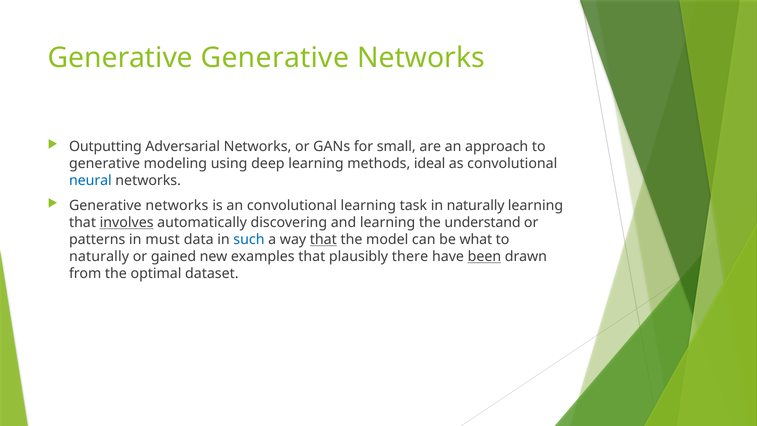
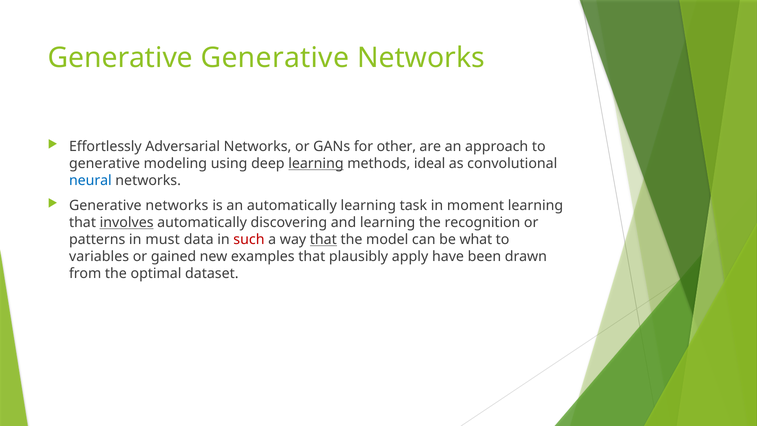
Outputting: Outputting -> Effortlessly
small: small -> other
learning at (316, 164) underline: none -> present
an convolutional: convolutional -> automatically
in naturally: naturally -> moment
understand: understand -> recognition
such colour: blue -> red
naturally at (99, 257): naturally -> variables
there: there -> apply
been underline: present -> none
